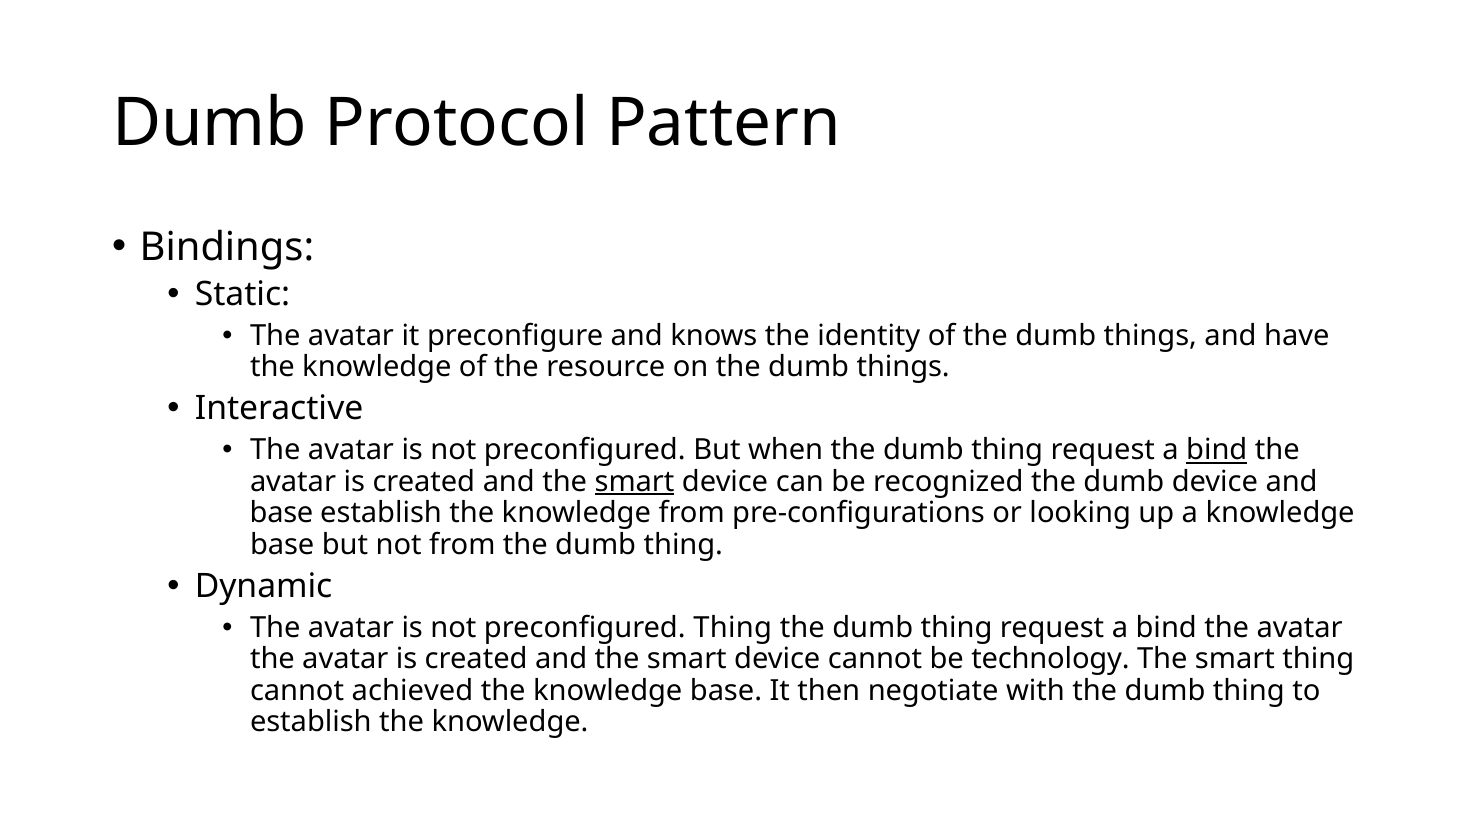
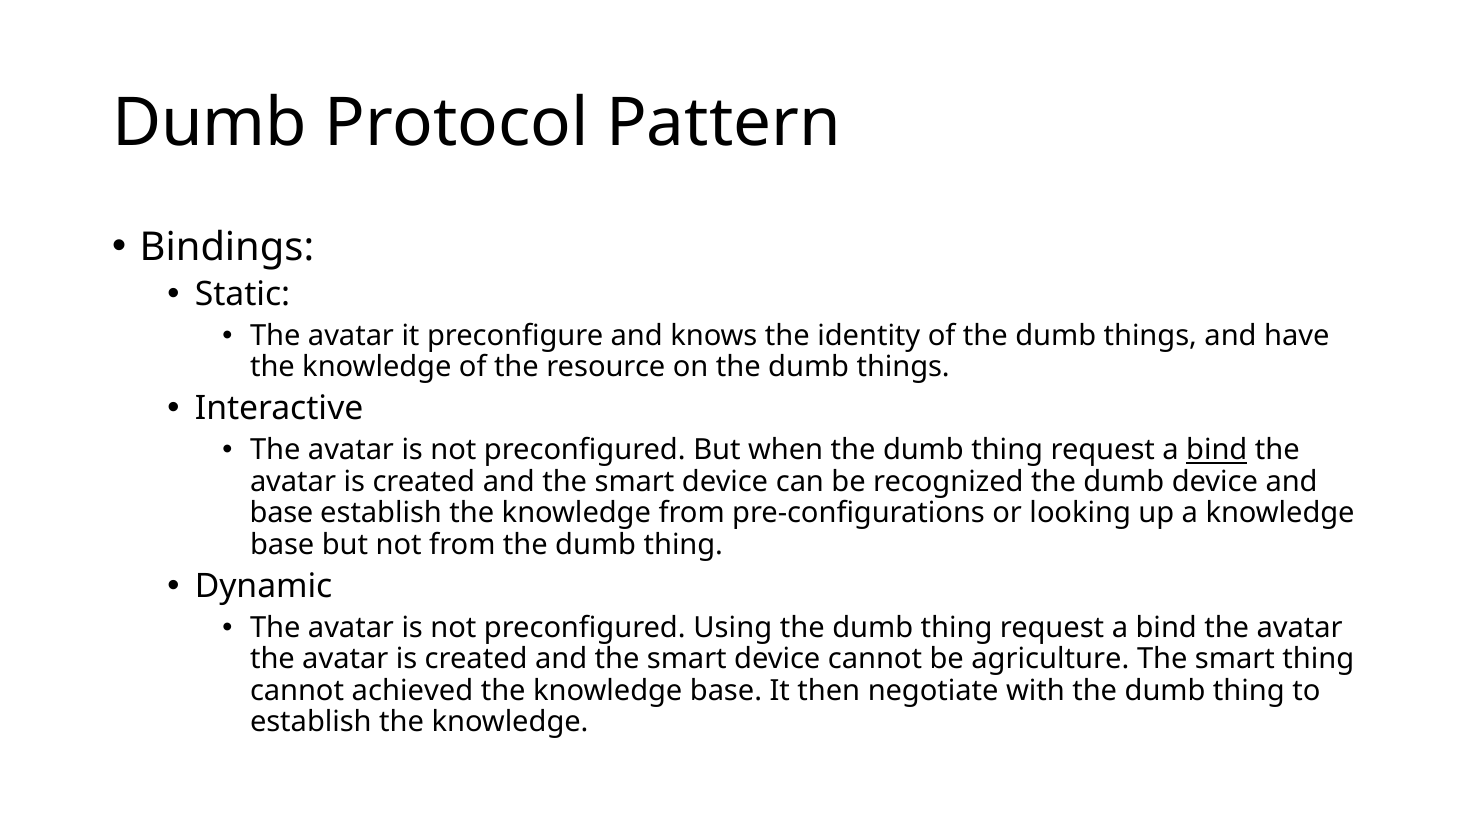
smart at (635, 482) underline: present -> none
preconfigured Thing: Thing -> Using
technology: technology -> agriculture
